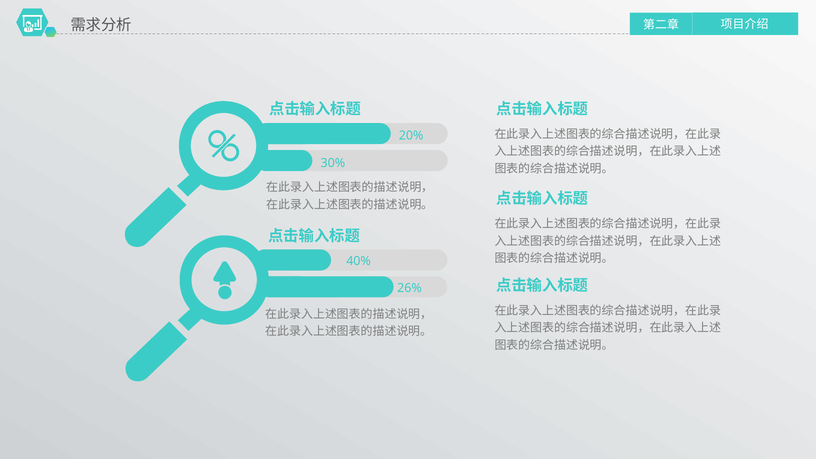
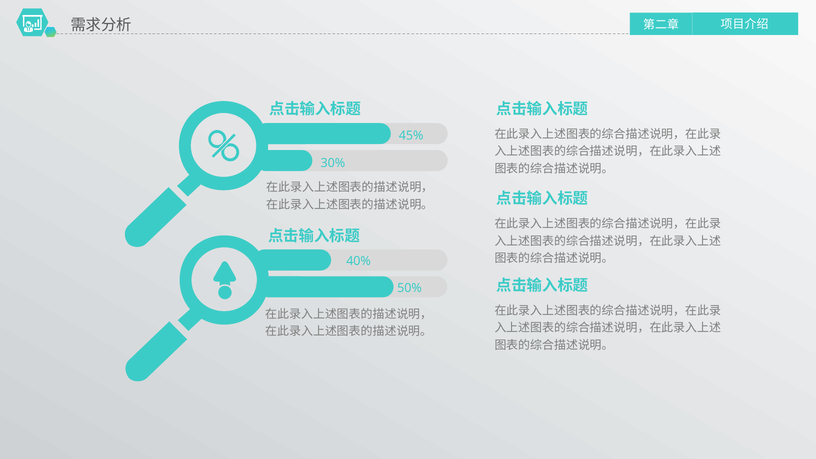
20%: 20% -> 45%
26%: 26% -> 50%
